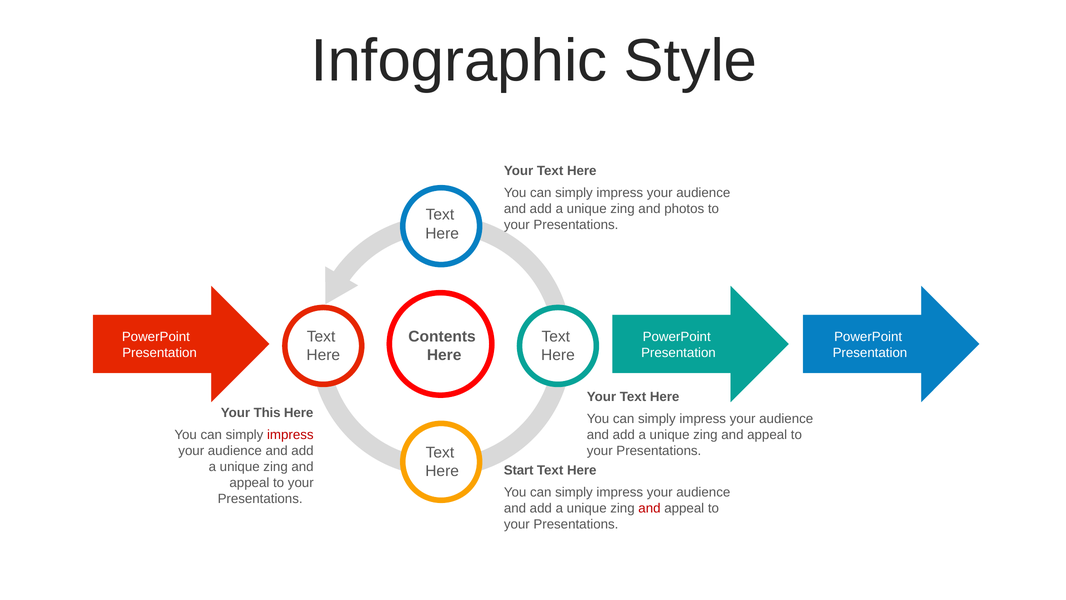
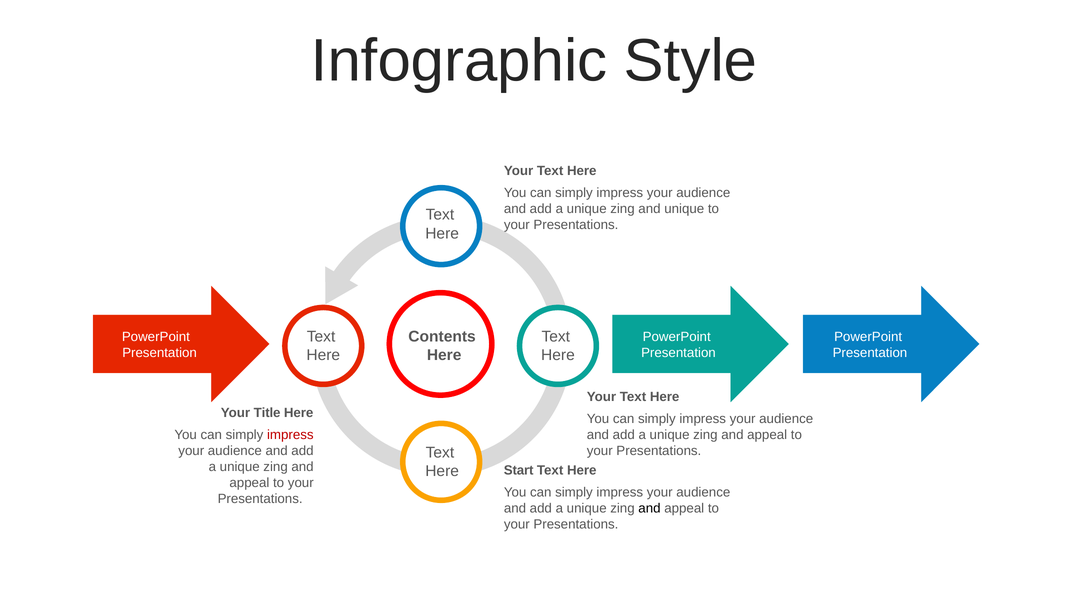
and photos: photos -> unique
This: This -> Title
and at (649, 508) colour: red -> black
